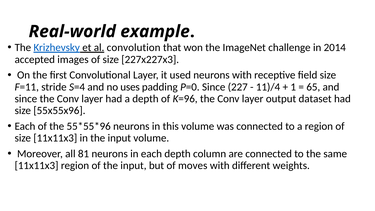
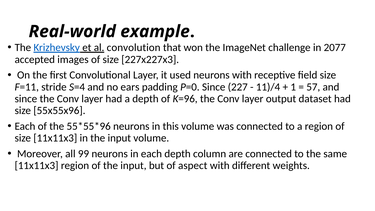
2014: 2014 -> 2077
uses: uses -> ears
65: 65 -> 57
81: 81 -> 99
moves: moves -> aspect
